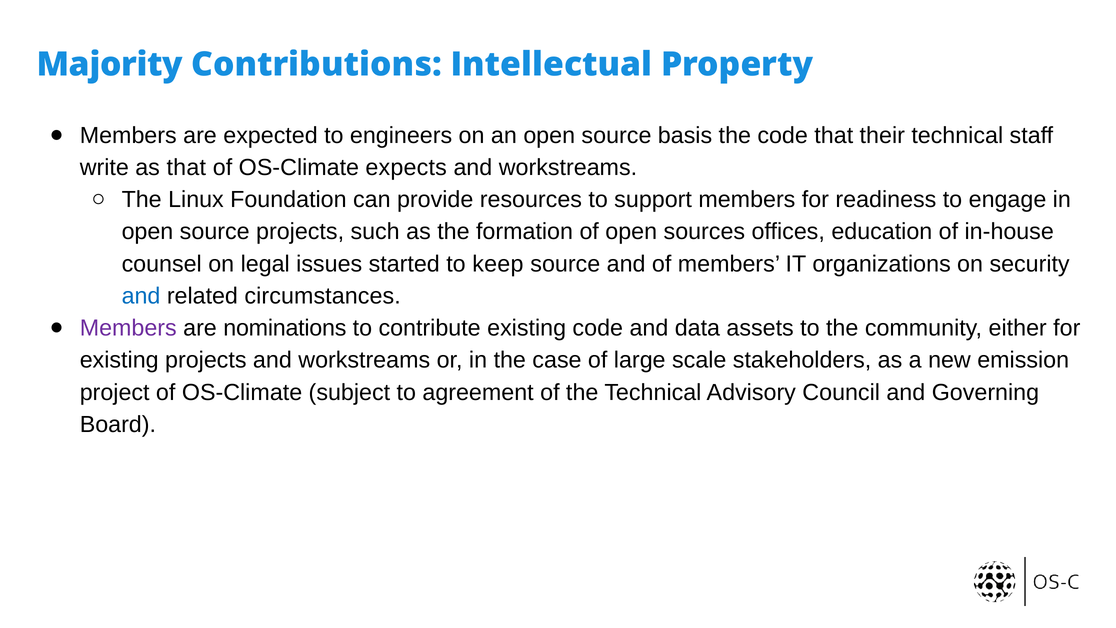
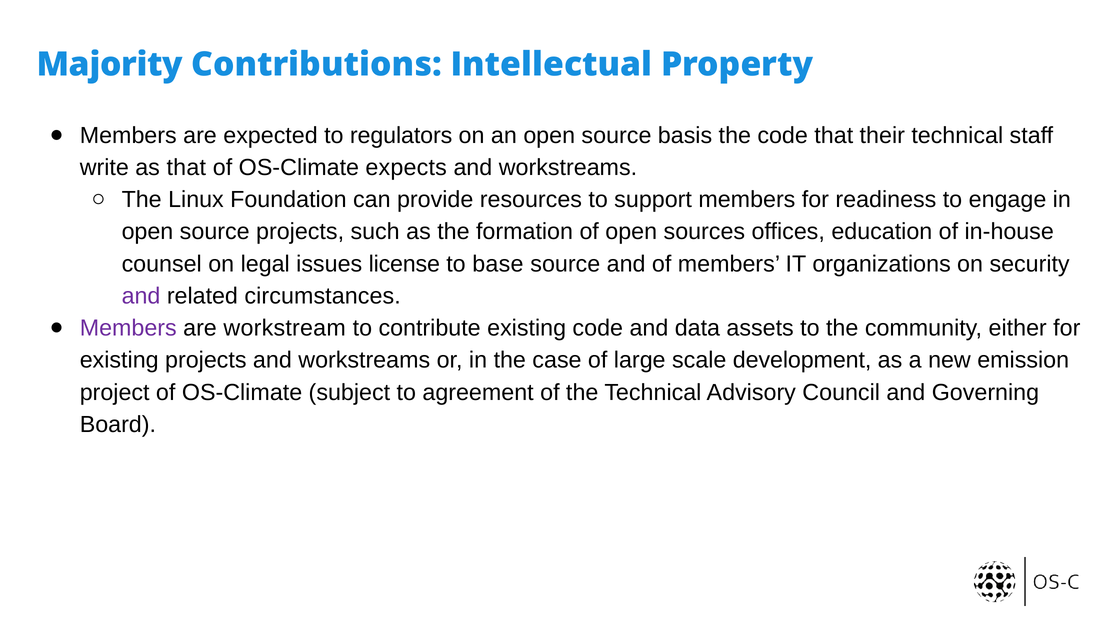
engineers: engineers -> regulators
started: started -> license
keep: keep -> base
and at (141, 296) colour: blue -> purple
nominations: nominations -> workstream
stakeholders: stakeholders -> development
